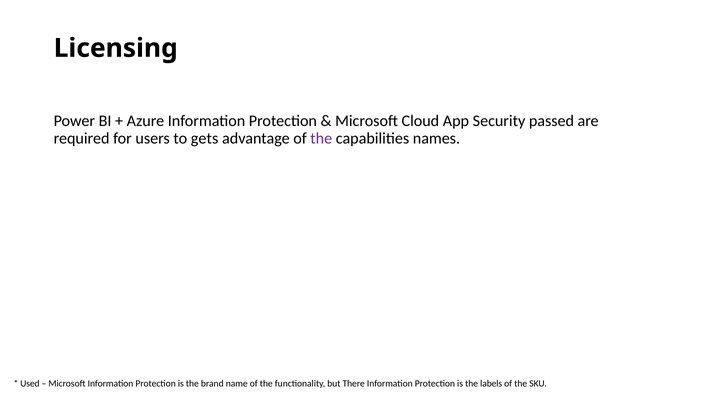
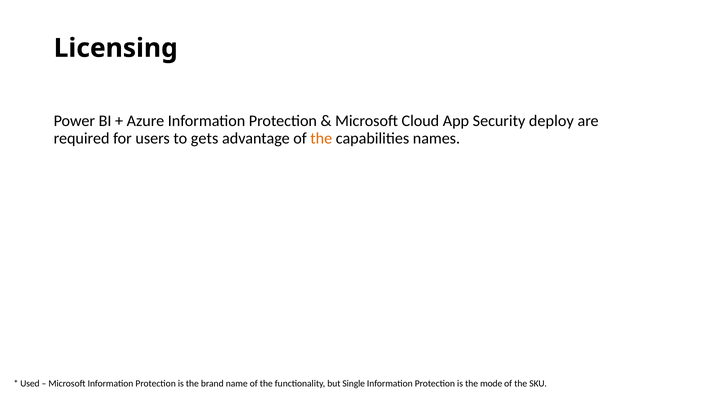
passed: passed -> deploy
the at (321, 138) colour: purple -> orange
There: There -> Single
labels: labels -> mode
